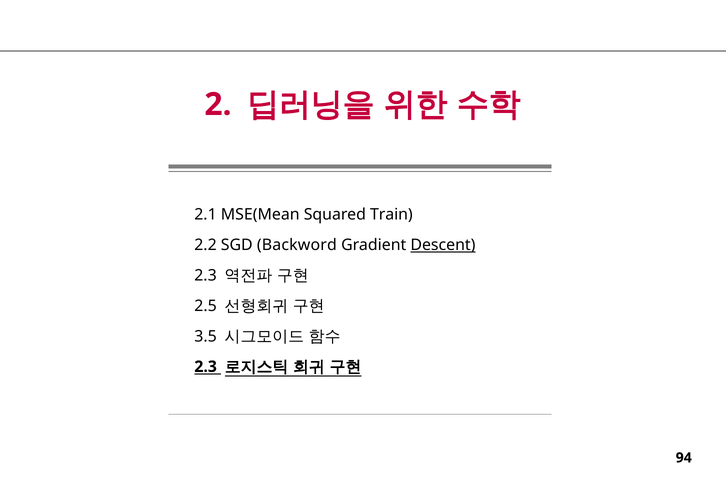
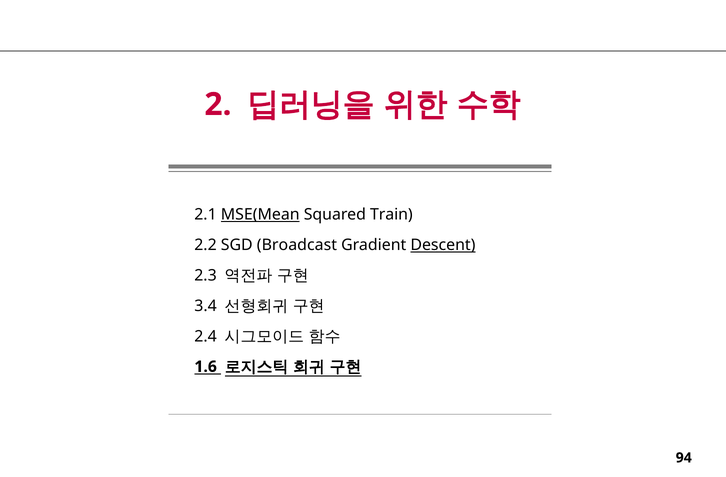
MSE(Mean underline: none -> present
Backword: Backword -> Broadcast
2.5: 2.5 -> 3.4
3.5: 3.5 -> 2.4
2.3 at (206, 367): 2.3 -> 1.6
